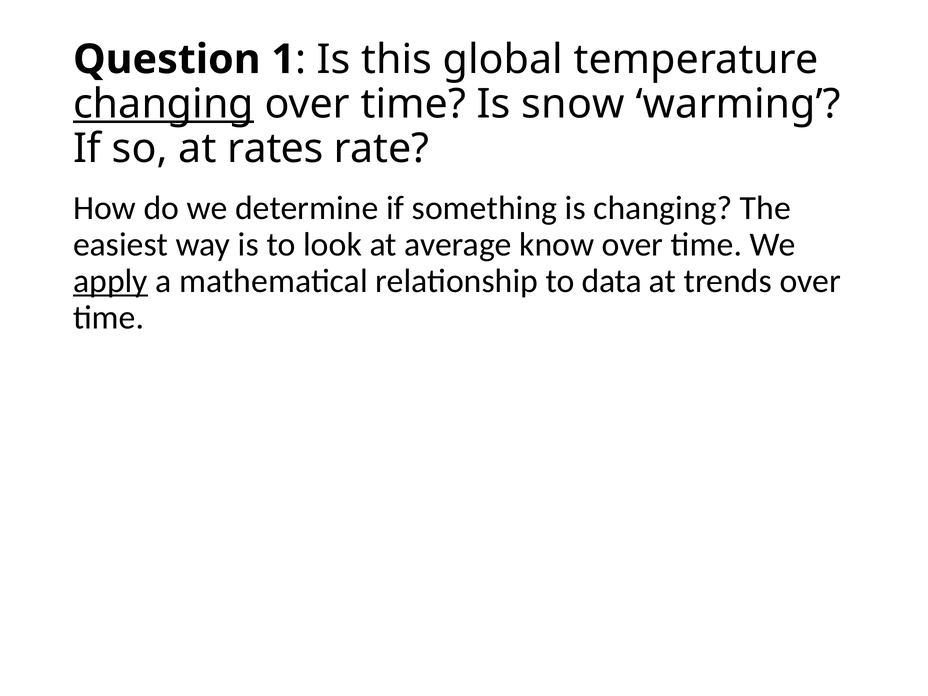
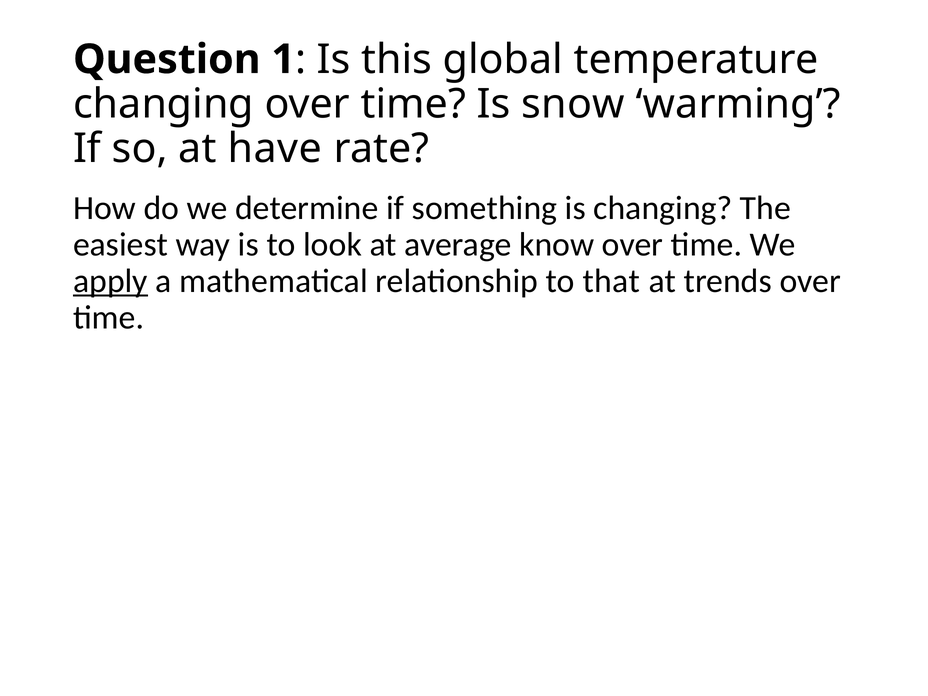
changing at (163, 104) underline: present -> none
rates: rates -> have
data: data -> that
